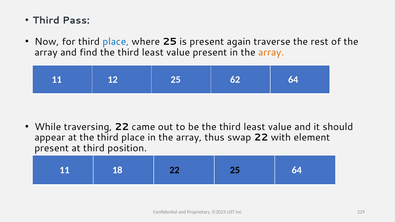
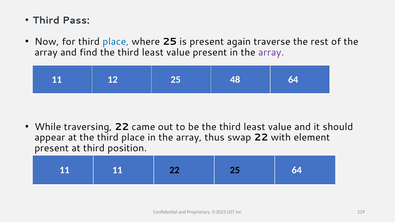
array at (271, 52) colour: orange -> purple
62: 62 -> 48
11 18: 18 -> 11
